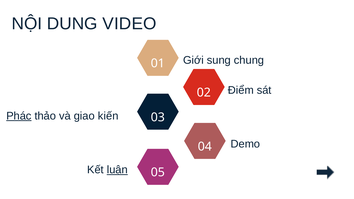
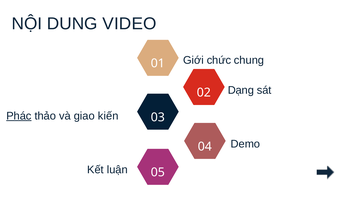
sung: sung -> chức
Điểm: Điểm -> Dạng
luận underline: present -> none
